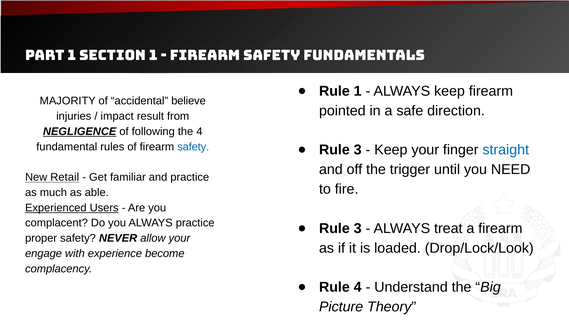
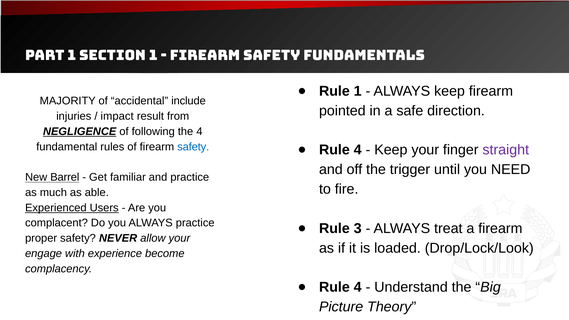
believe: believe -> include
3 at (358, 150): 3 -> 4
straight colour: blue -> purple
Retail: Retail -> Barrel
